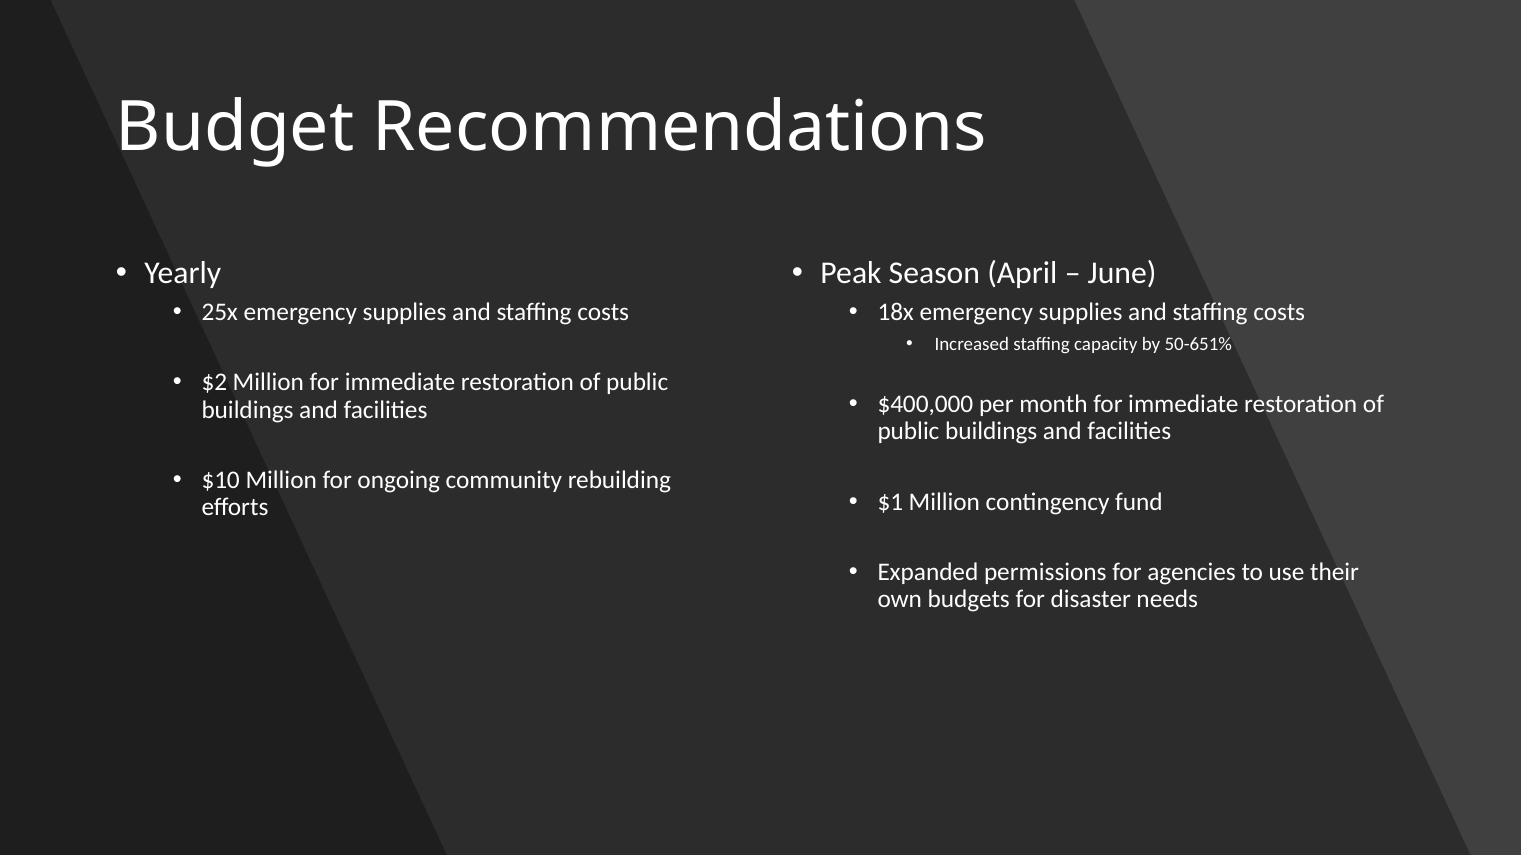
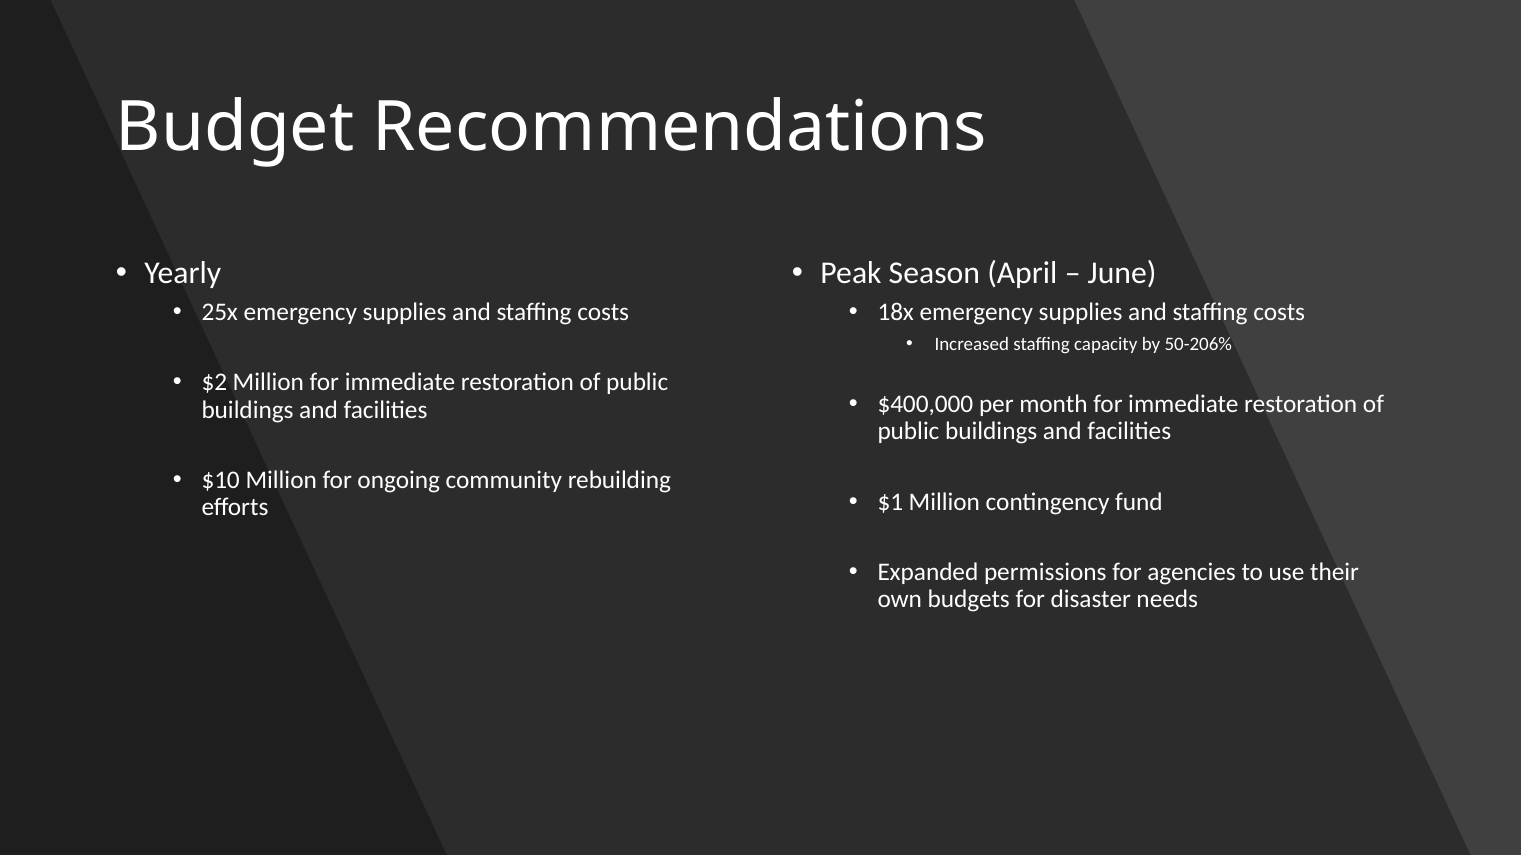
50-651%: 50-651% -> 50-206%
